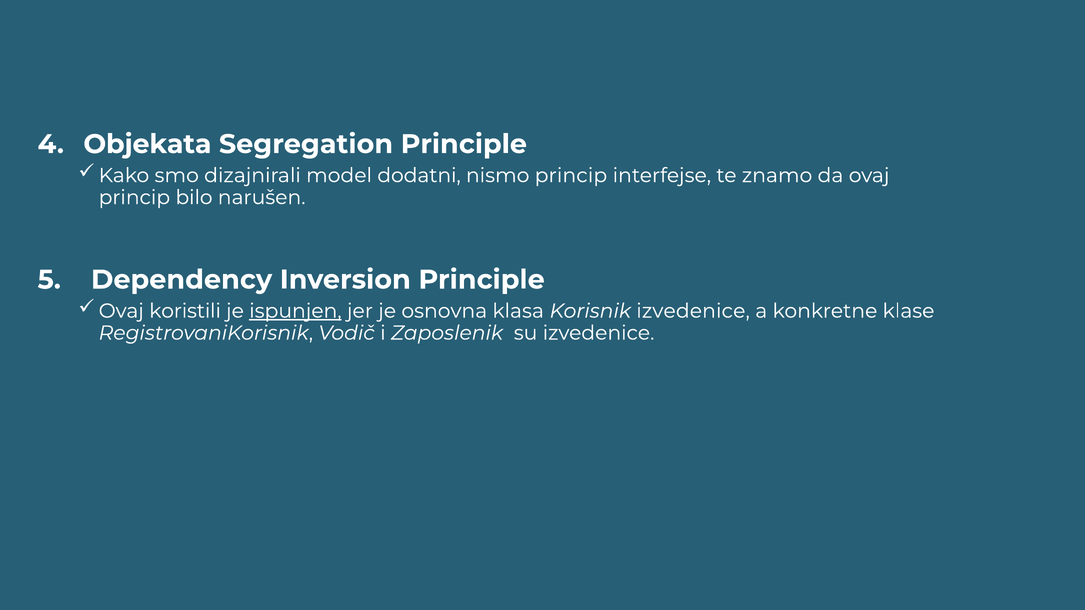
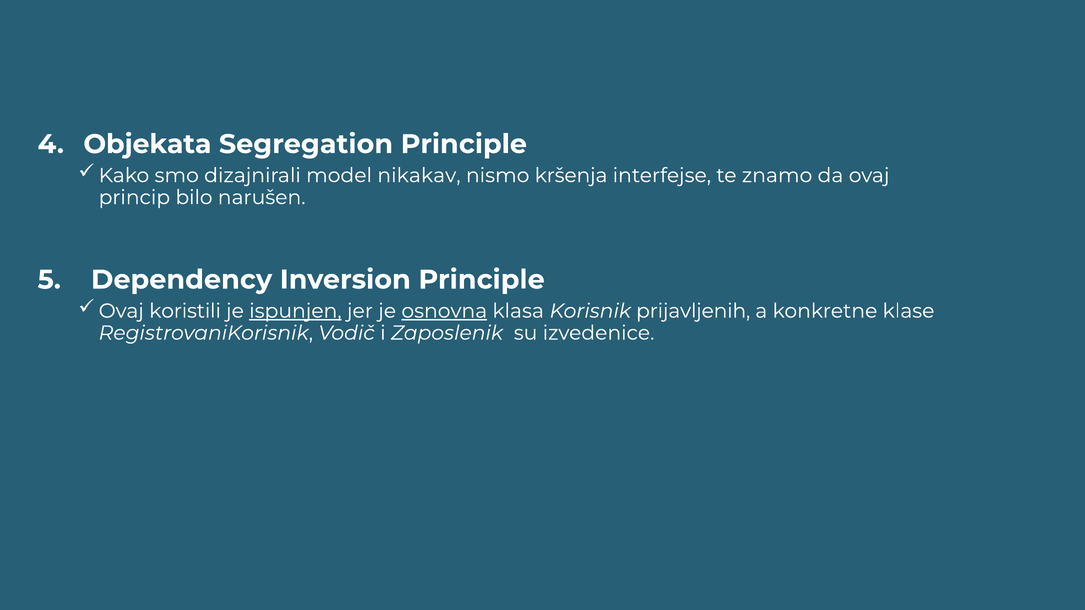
dodatni: dodatni -> nikakav
nismo princip: princip -> kršenja
osnovna underline: none -> present
Korisnik izvedenice: izvedenice -> prijavljenih
